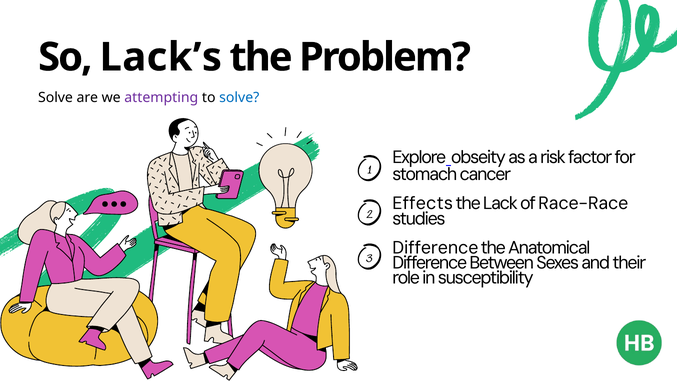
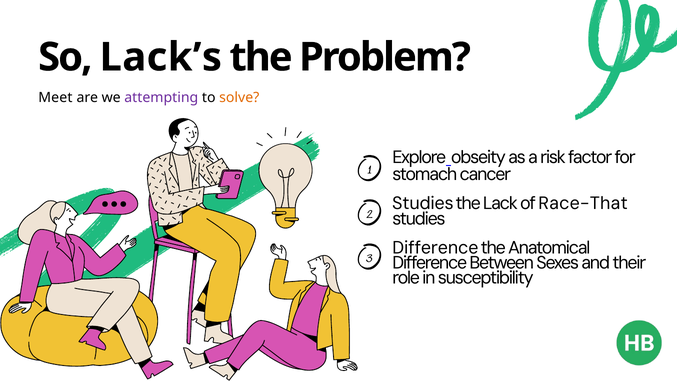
Solve at (56, 97): Solve -> Meet
solve at (239, 97) colour: blue -> orange
Effects at (423, 203): Effects -> Studies
Race-Race: Race-Race -> Race-That
